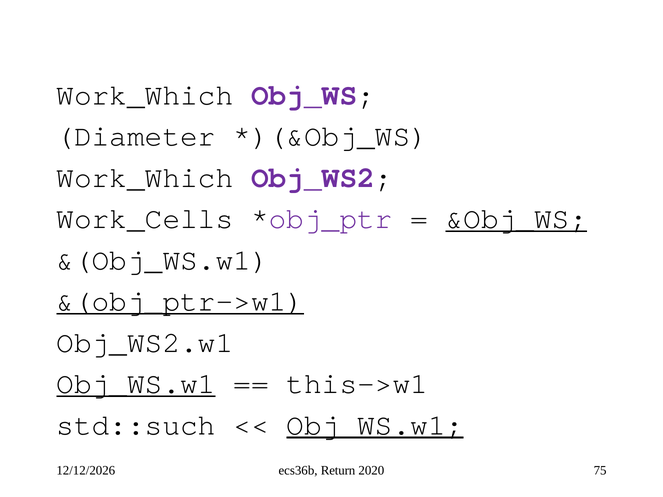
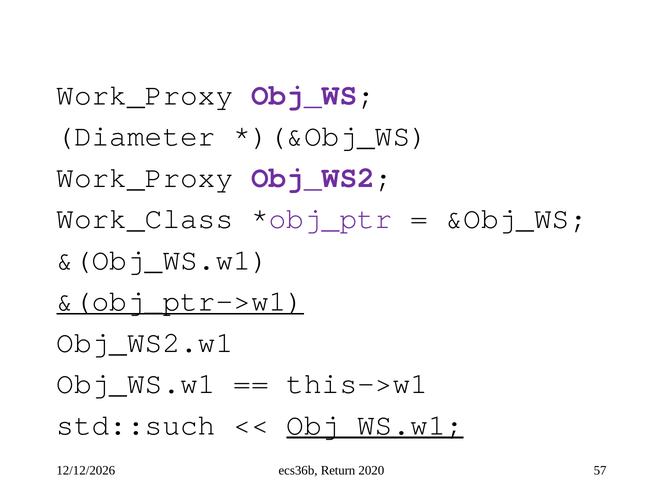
Work_Which at (145, 95): Work_Which -> Work_Proxy
Work_Which at (145, 177): Work_Which -> Work_Proxy
Work_Cells: Work_Cells -> Work_Class
&Obj_WS underline: present -> none
Obj_WS.w1 at (136, 384) underline: present -> none
75: 75 -> 57
